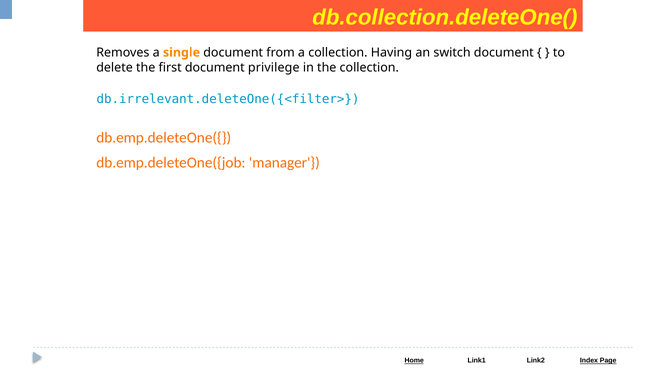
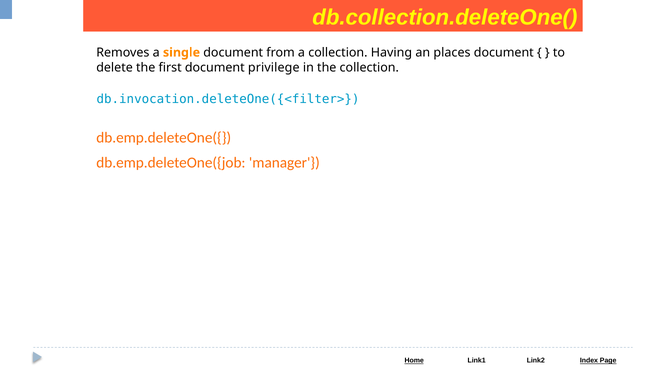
switch: switch -> places
db.irrelevant.deleteOne({<filter>: db.irrelevant.deleteOne({<filter> -> db.invocation.deleteOne({<filter>
